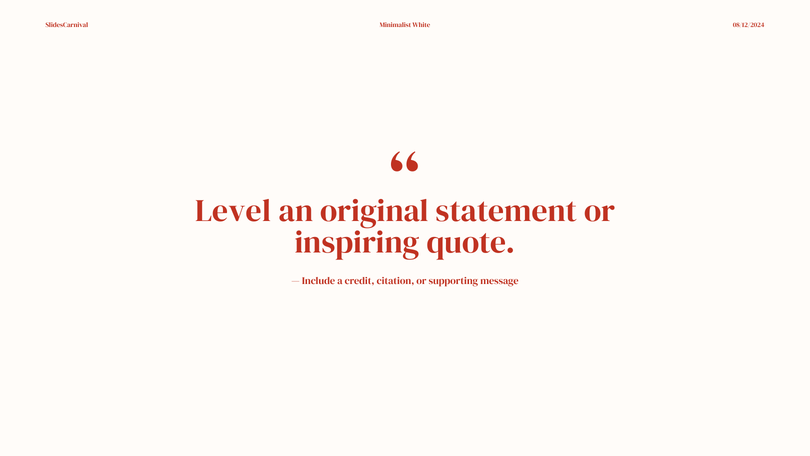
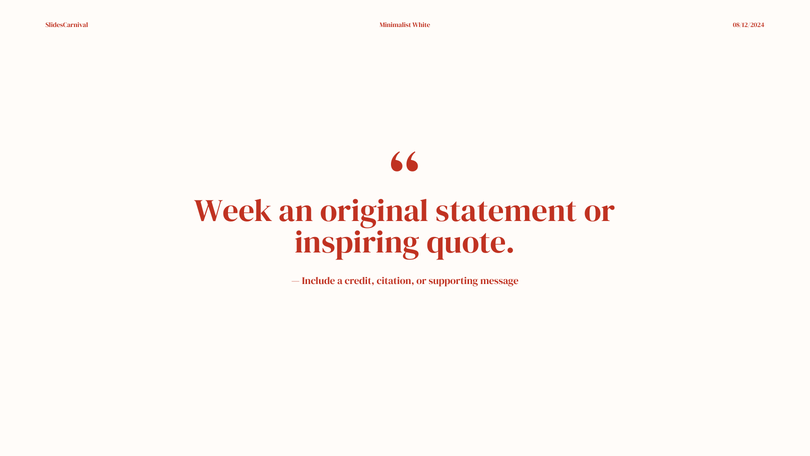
Level: Level -> Week
